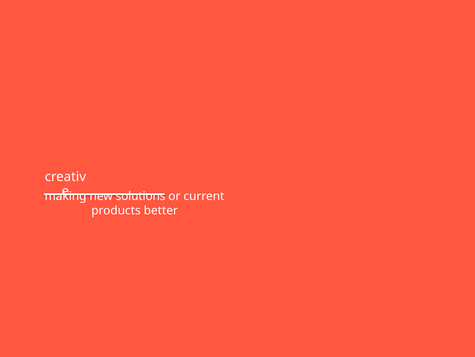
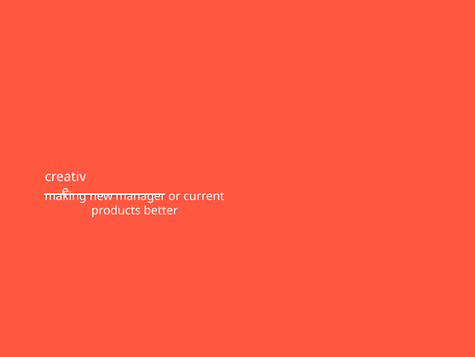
solutions: solutions -> manager
